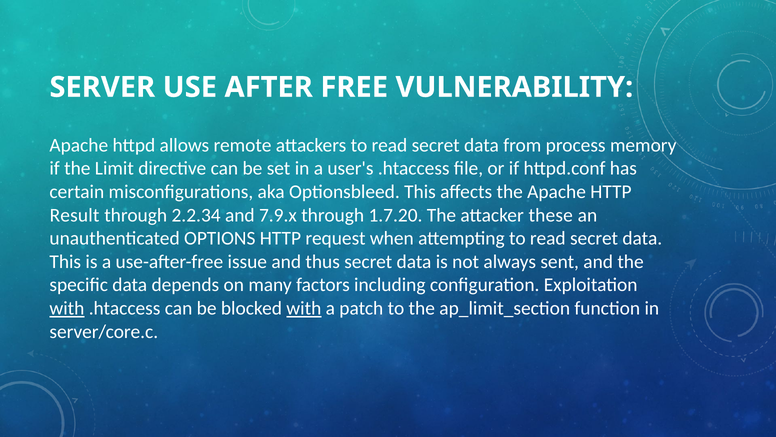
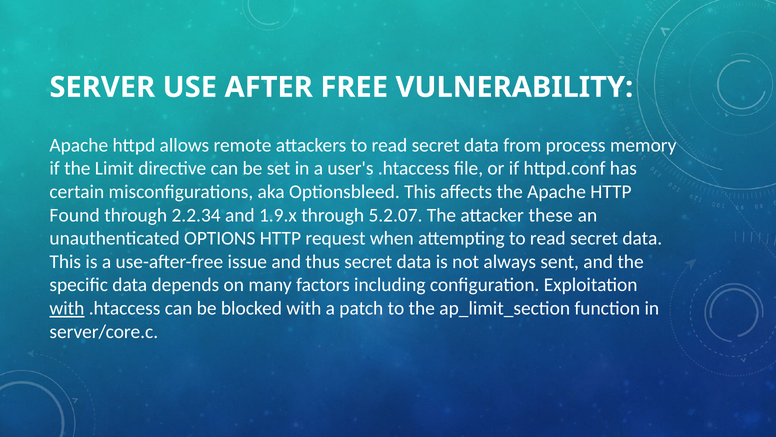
Result: Result -> Found
7.9.x: 7.9.x -> 1.9.x
1.7.20: 1.7.20 -> 5.2.07
with at (304, 308) underline: present -> none
